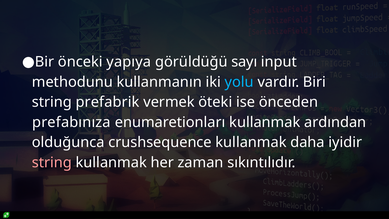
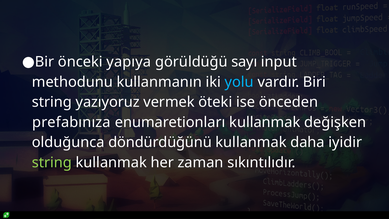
prefabrik: prefabrik -> yazıyoruz
ardından: ardından -> değişken
crushsequence: crushsequence -> döndürdüğünü
string at (52, 162) colour: pink -> light green
